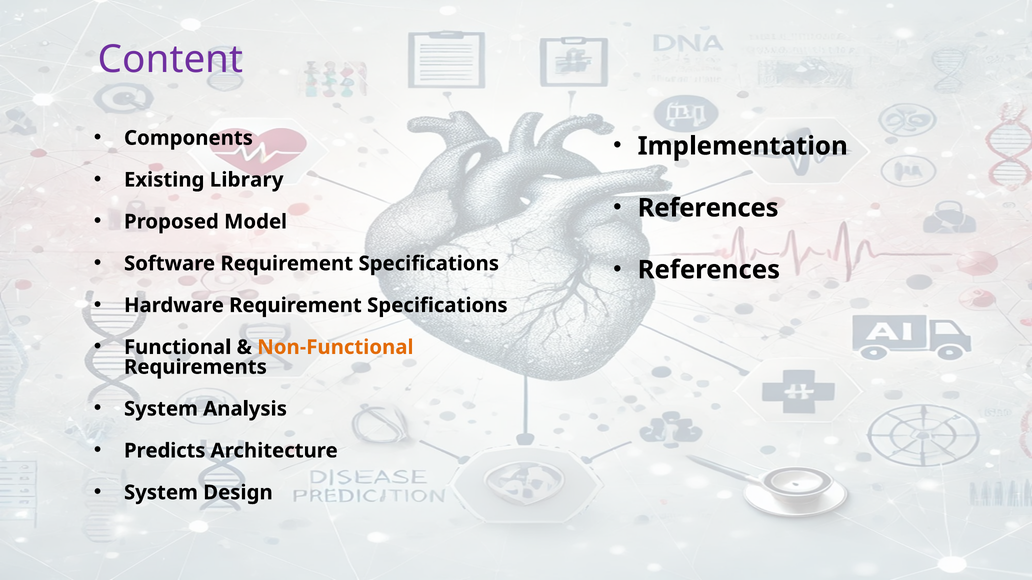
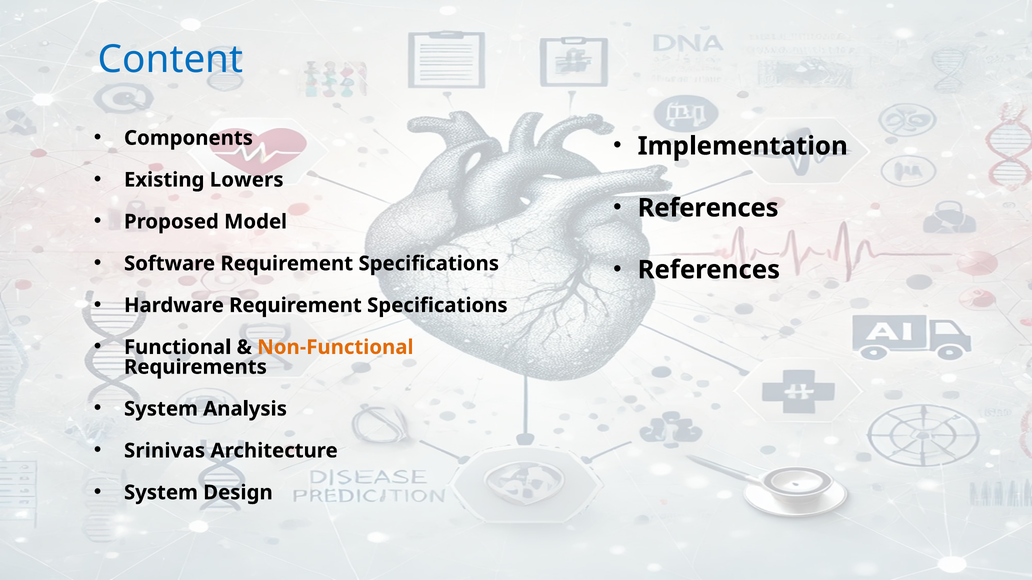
Content colour: purple -> blue
Library: Library -> Lowers
Predicts: Predicts -> Srinivas
